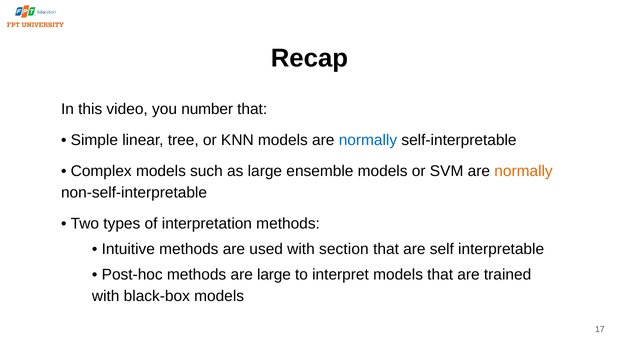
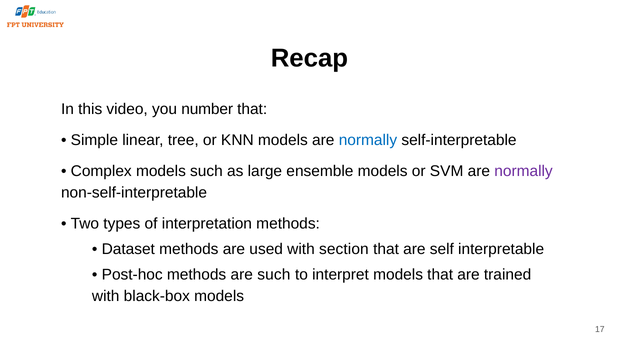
normally at (524, 171) colour: orange -> purple
Intuitive: Intuitive -> Dataset
are large: large -> such
